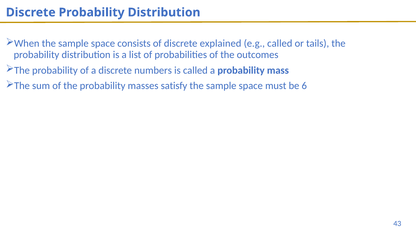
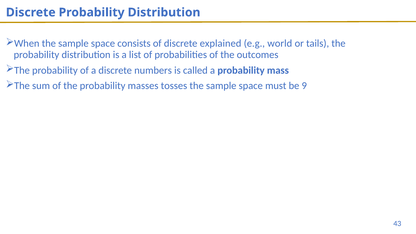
e.g called: called -> world
satisfy: satisfy -> tosses
6: 6 -> 9
